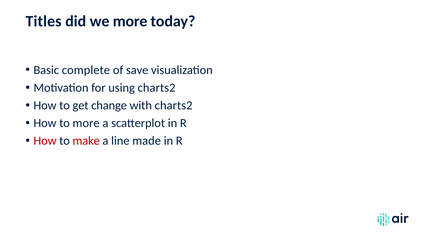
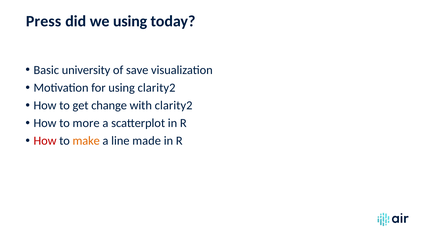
Titles: Titles -> Press
we more: more -> using
complete: complete -> university
using charts2: charts2 -> clarity2
with charts2: charts2 -> clarity2
make colour: red -> orange
